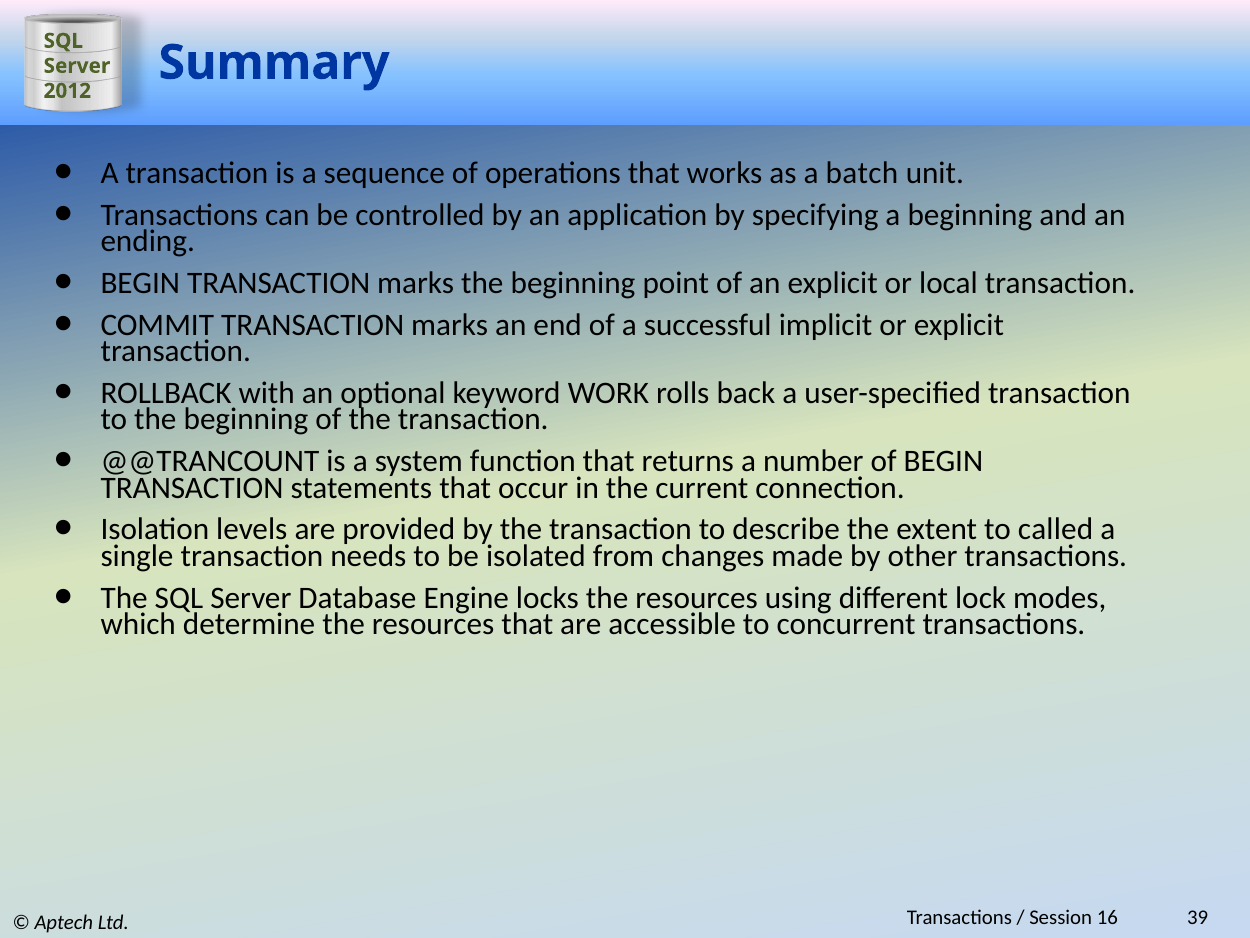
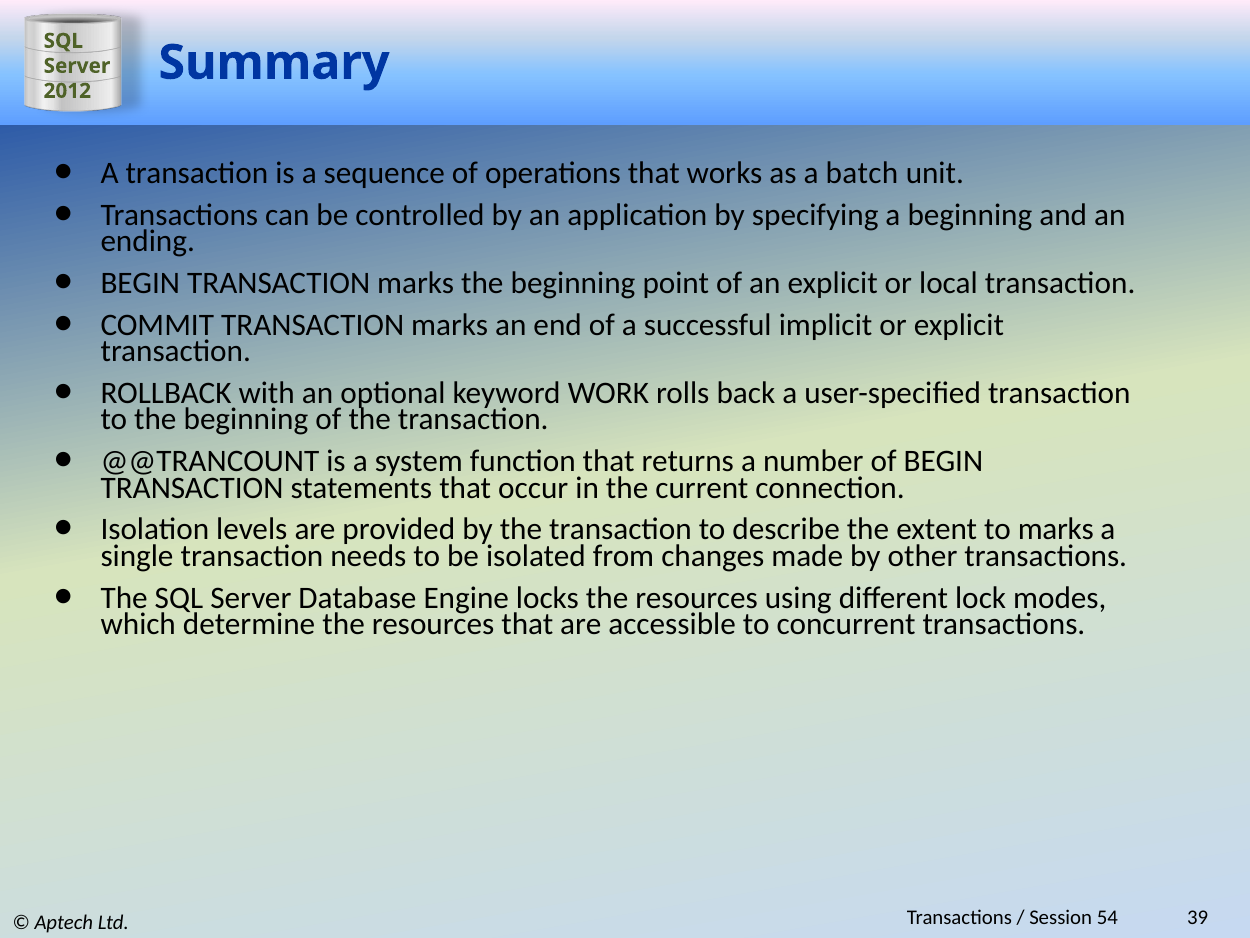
to called: called -> marks
16: 16 -> 54
